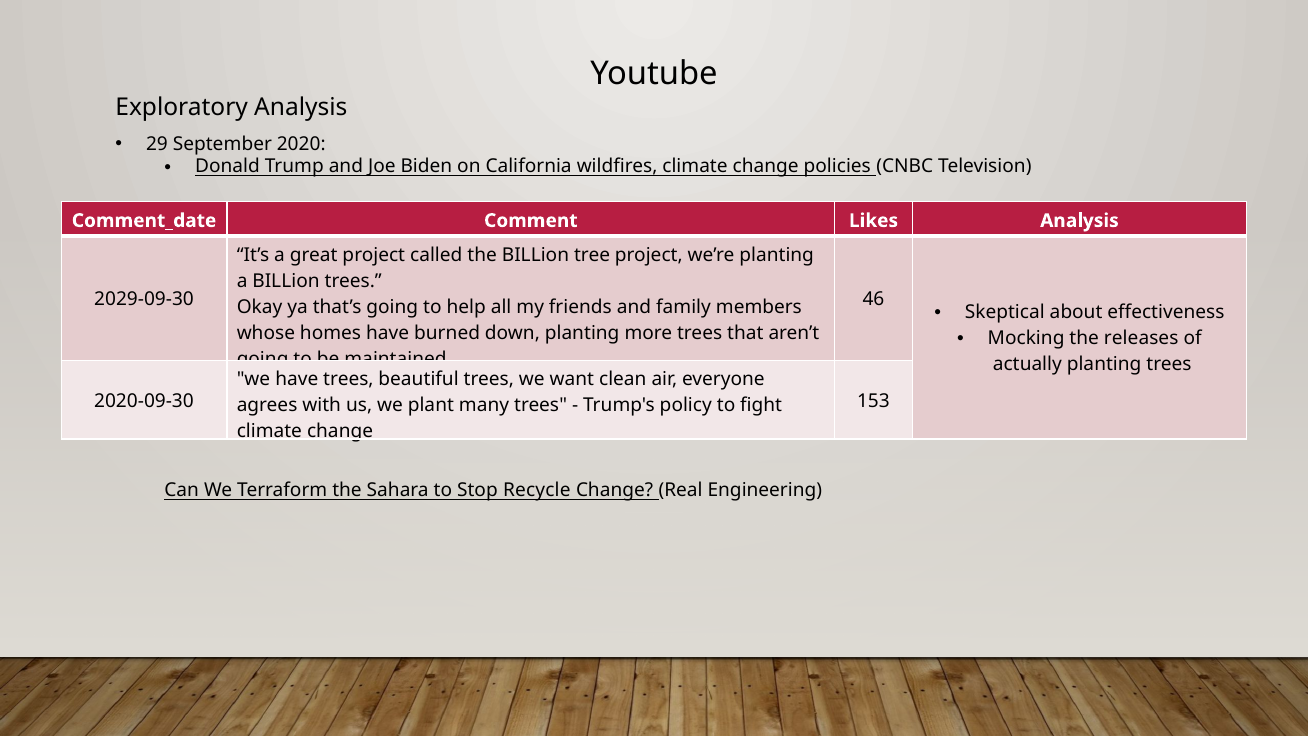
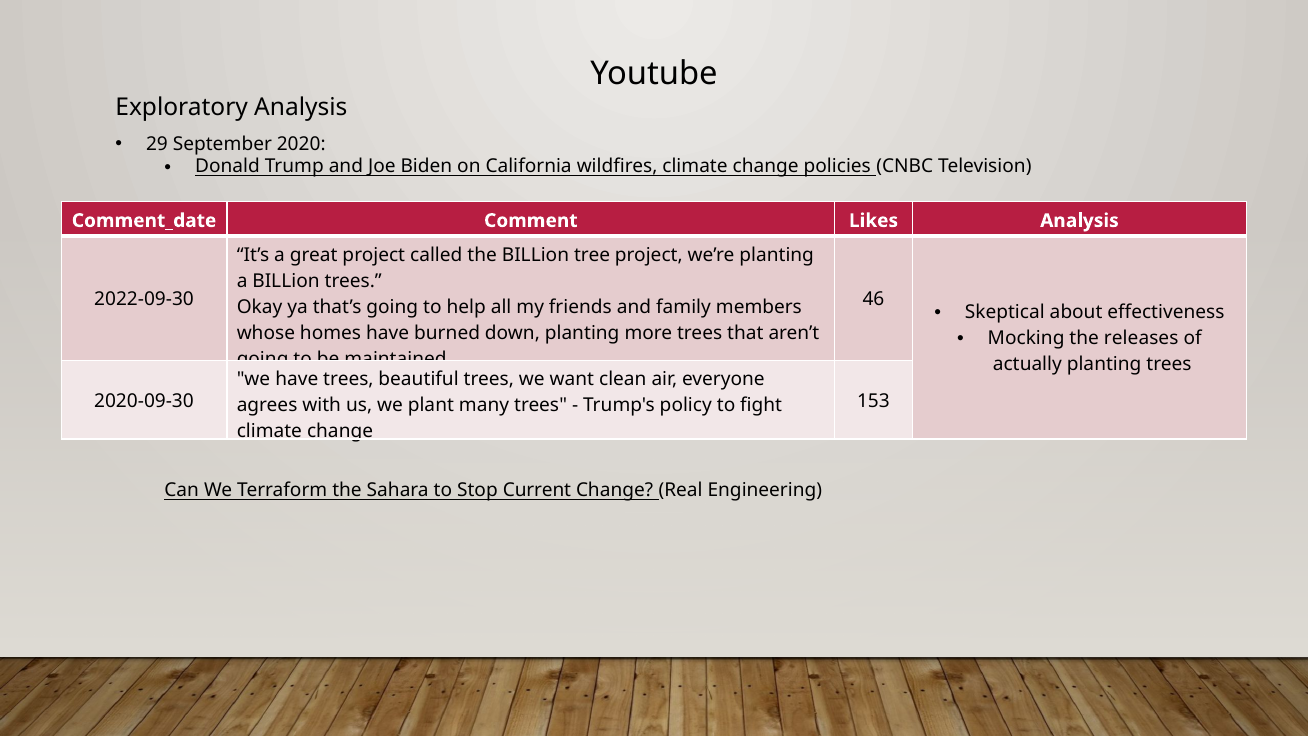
2029-09-30: 2029-09-30 -> 2022-09-30
Recycle: Recycle -> Current
